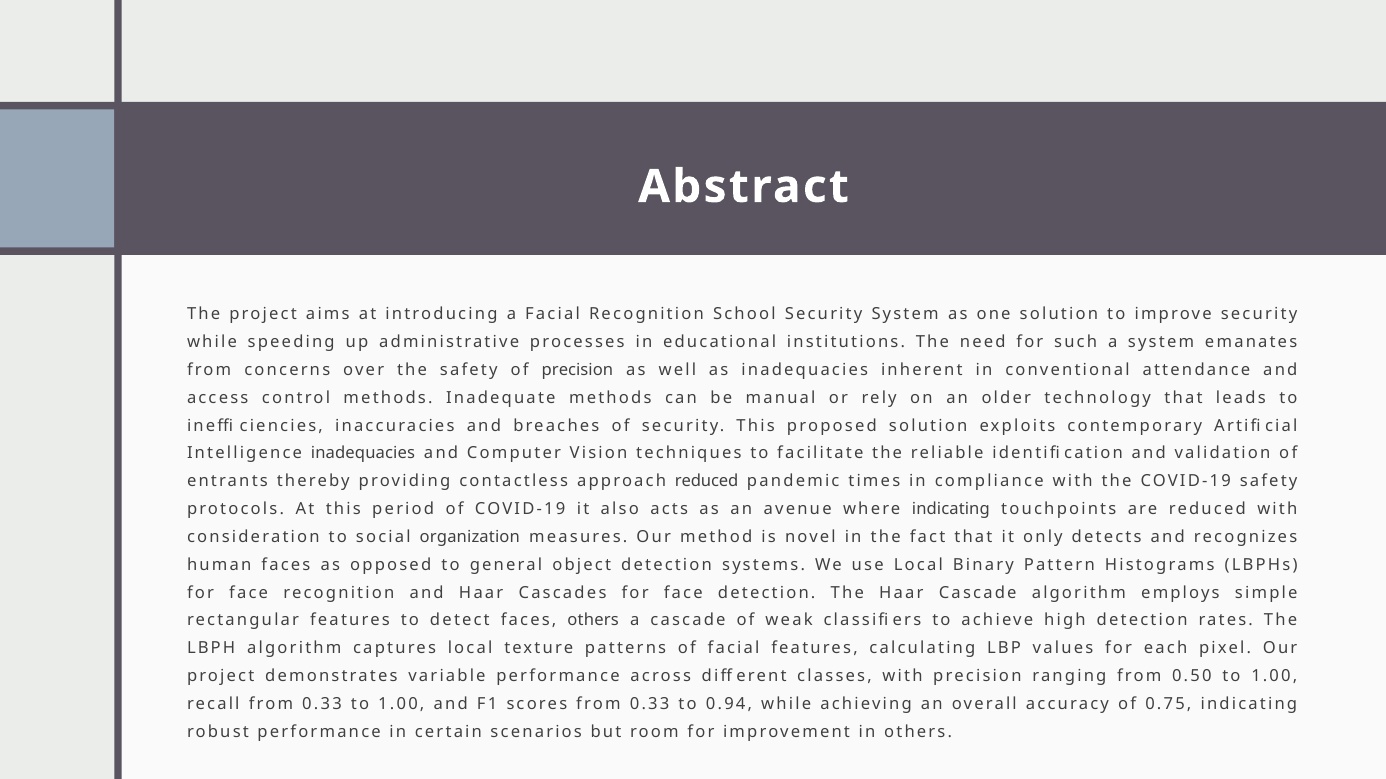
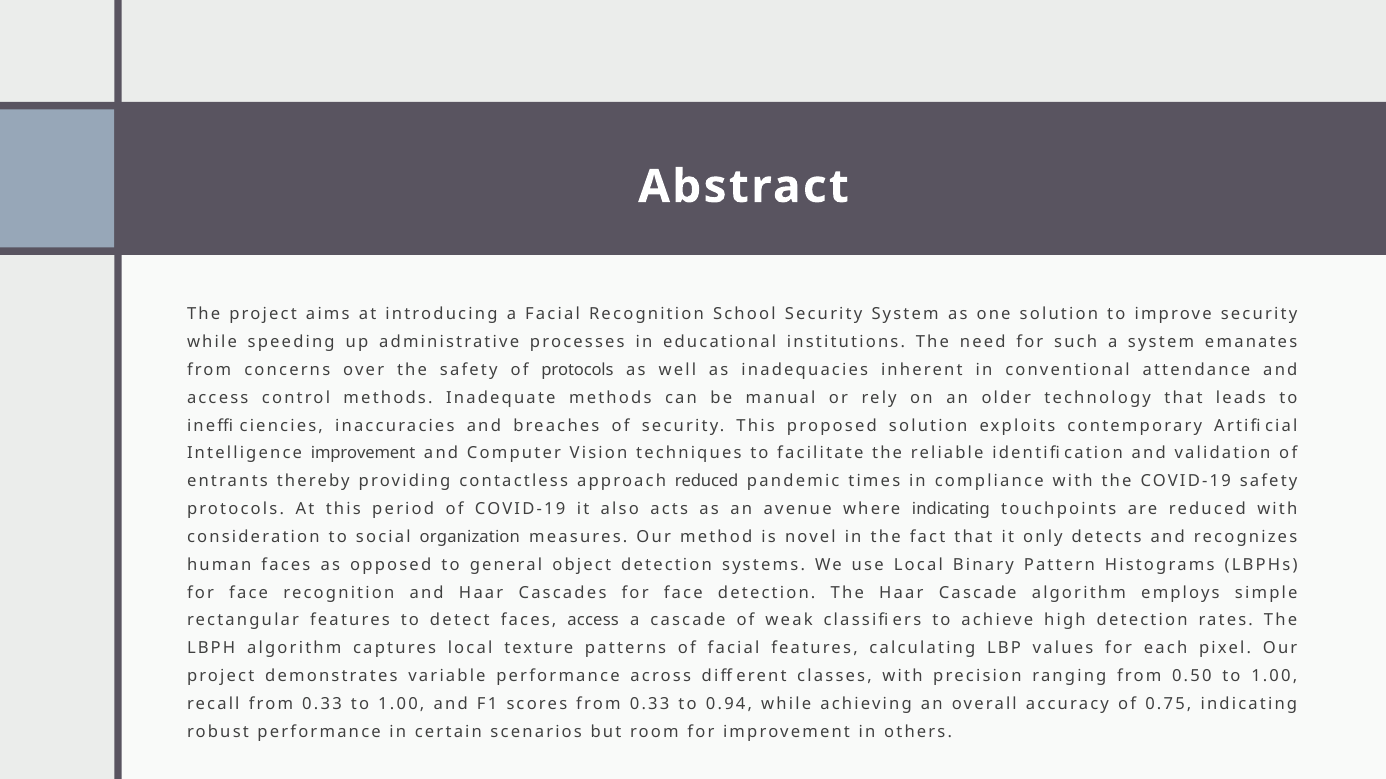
of precision: precision -> protocols
Intelligence inadequacies: inadequacies -> improvement
faces others: others -> access
